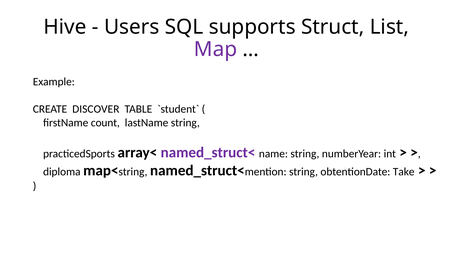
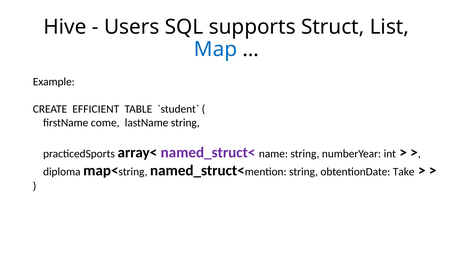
Map colour: purple -> blue
DISCOVER: DISCOVER -> EFFICIENT
count: count -> come
